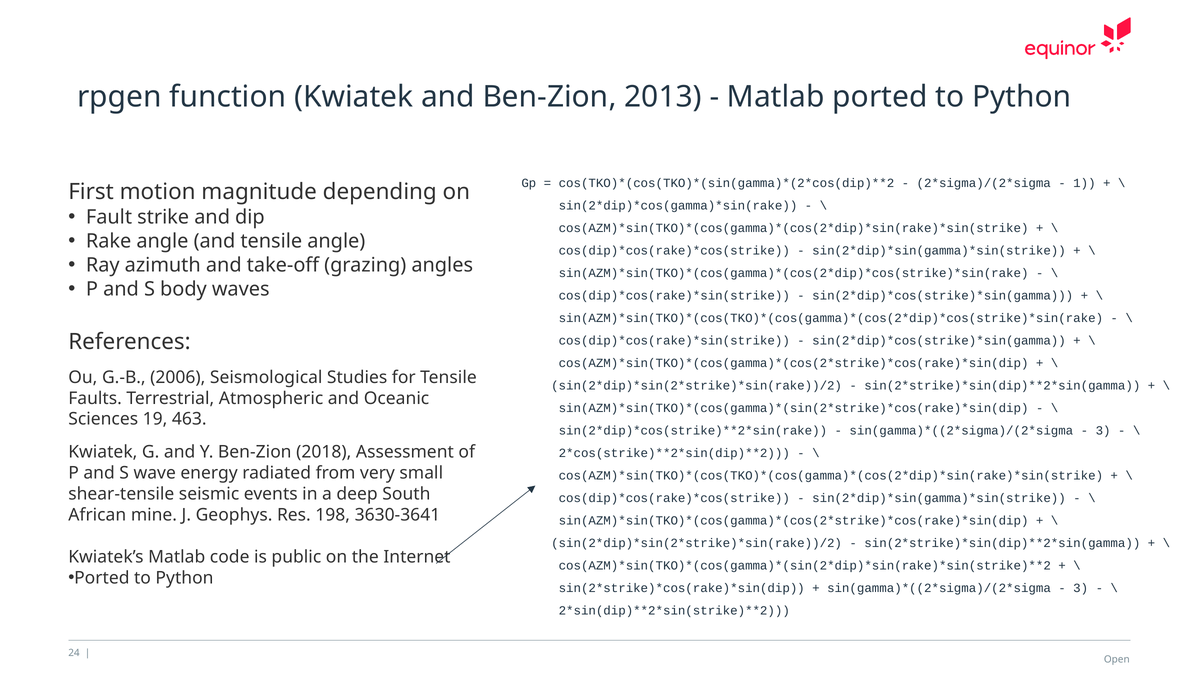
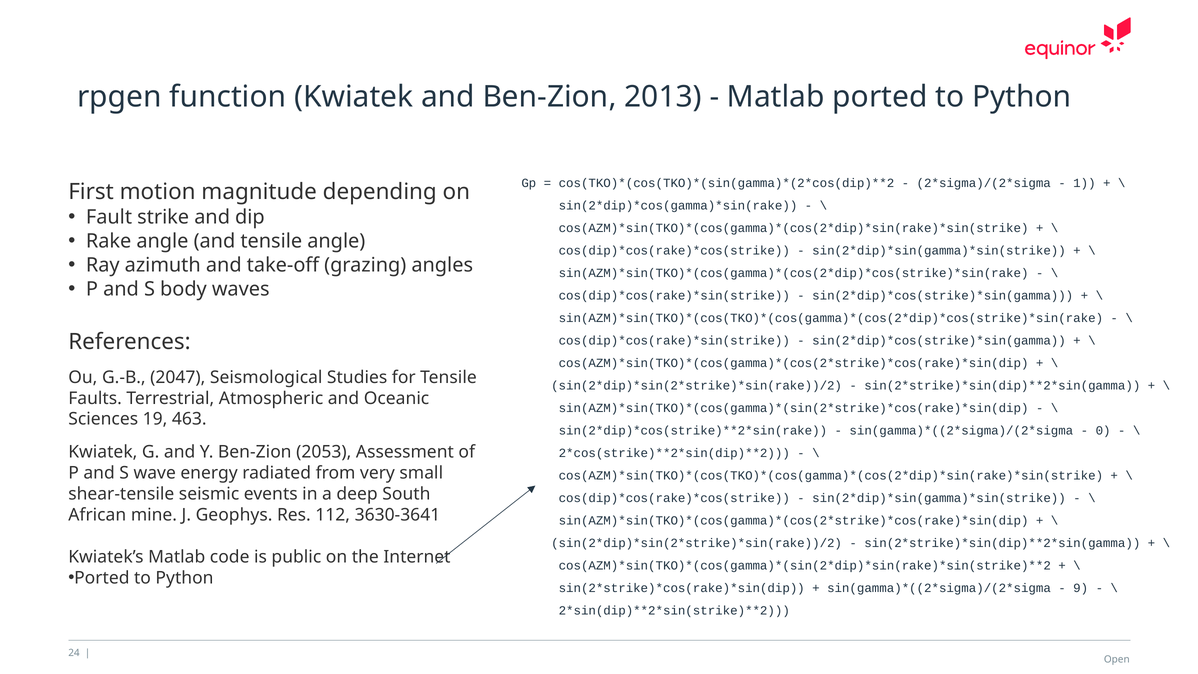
2006: 2006 -> 2047
3 at (1103, 431): 3 -> 0
2018: 2018 -> 2053
198: 198 -> 112
3 at (1081, 588): 3 -> 9
